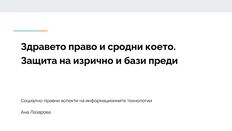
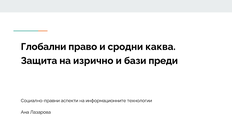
Здравето: Здравето -> Глобални
което: което -> каква
